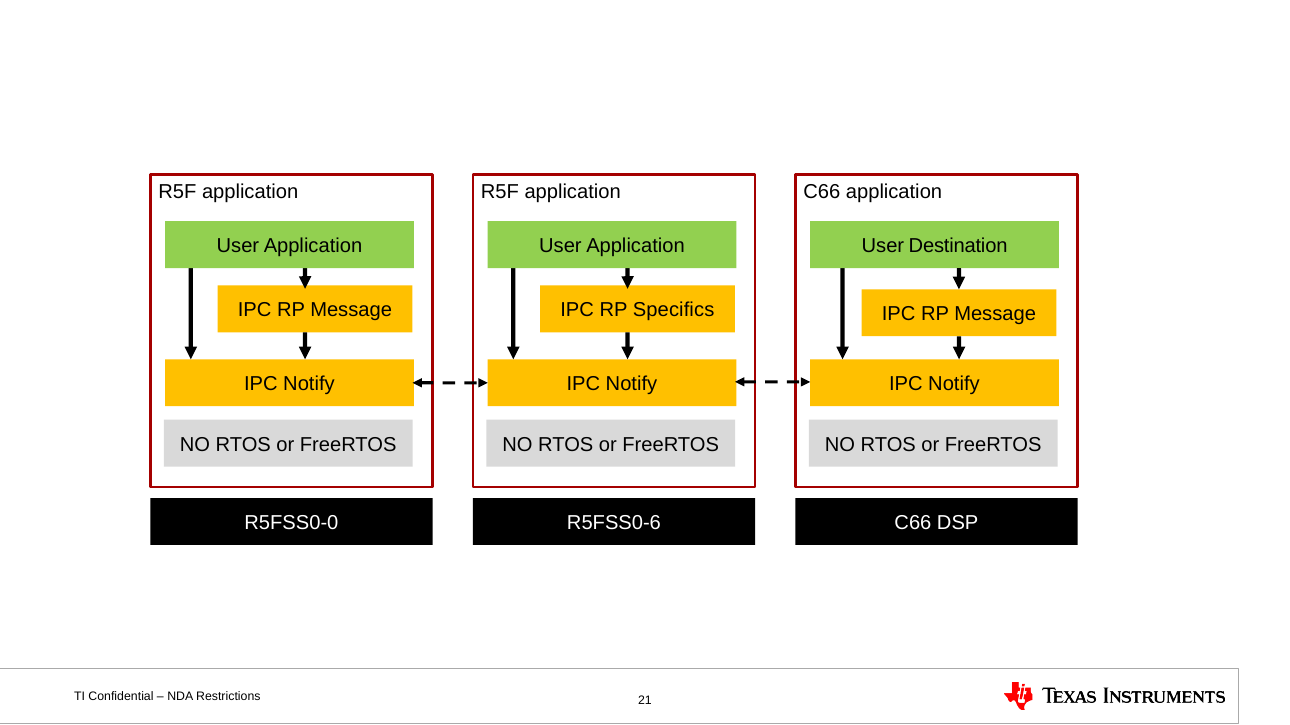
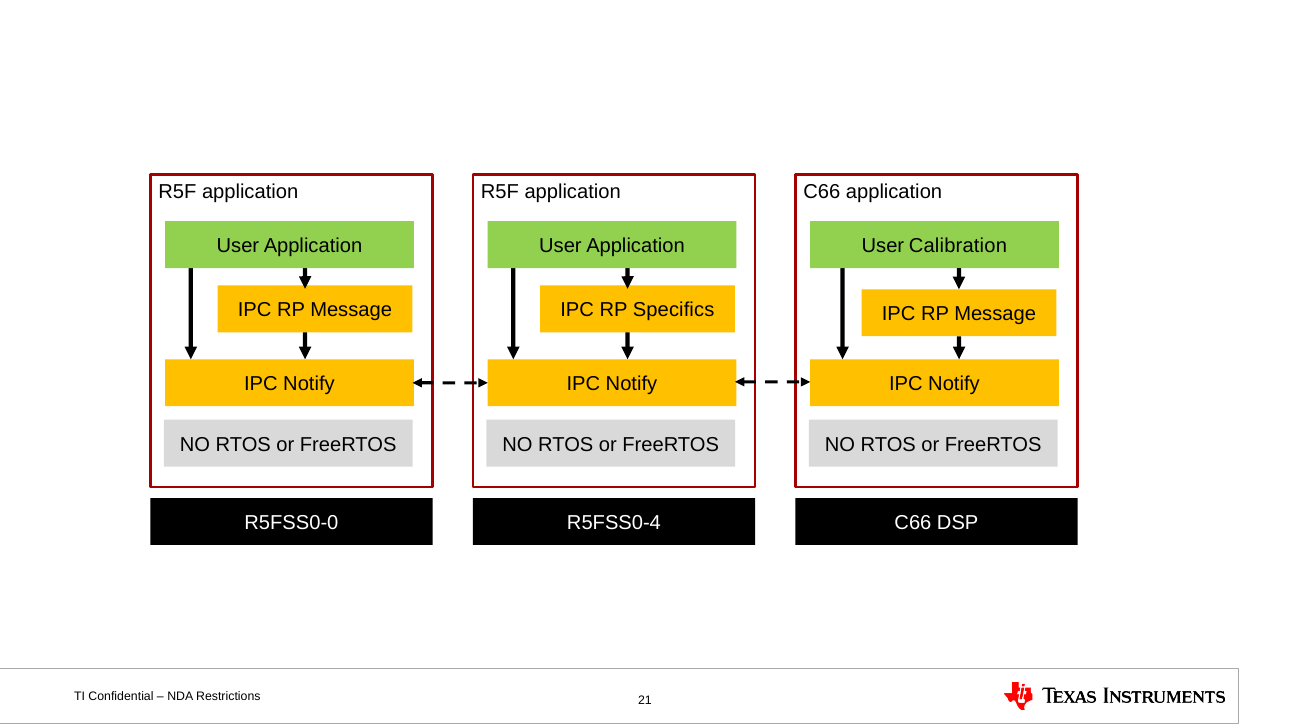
Destination: Destination -> Calibration
R5FSS0-6: R5FSS0-6 -> R5FSS0-4
